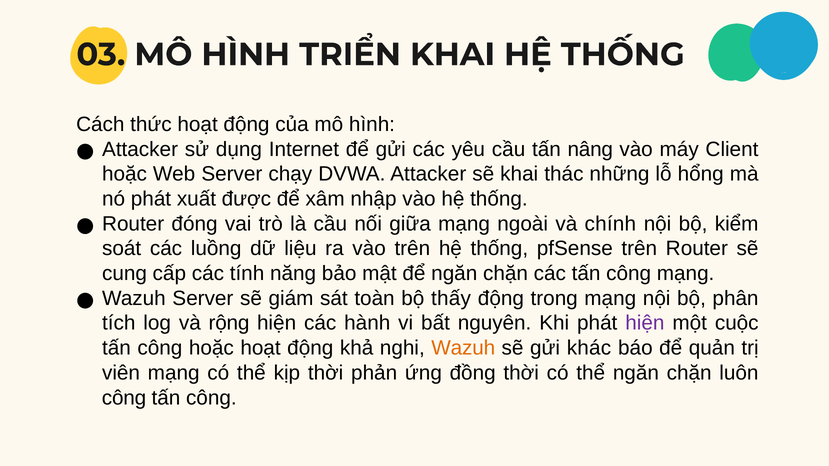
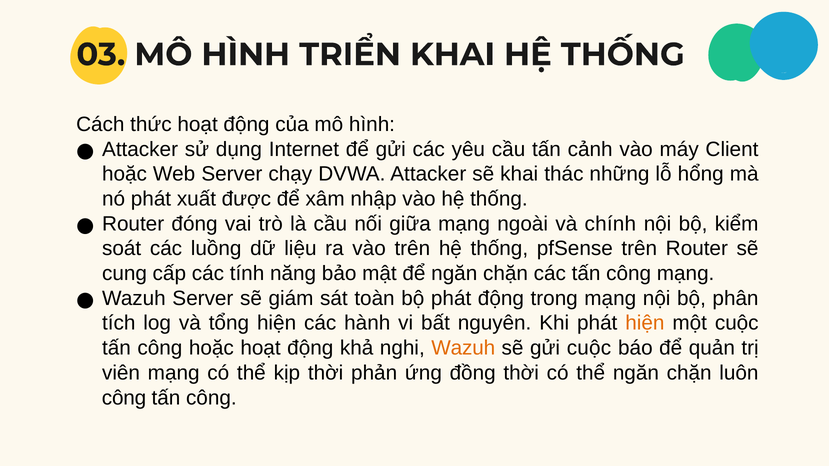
nâng: nâng -> cảnh
bộ thấy: thấy -> phát
rộng: rộng -> tổng
hiện at (645, 323) colour: purple -> orange
gửi khác: khác -> cuộc
